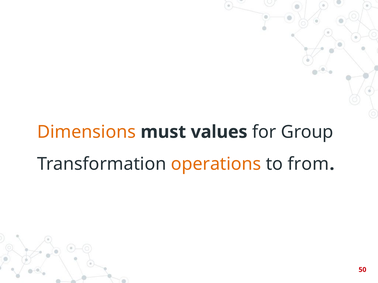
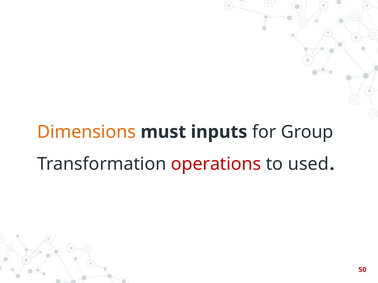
values: values -> inputs
operations colour: orange -> red
from: from -> used
